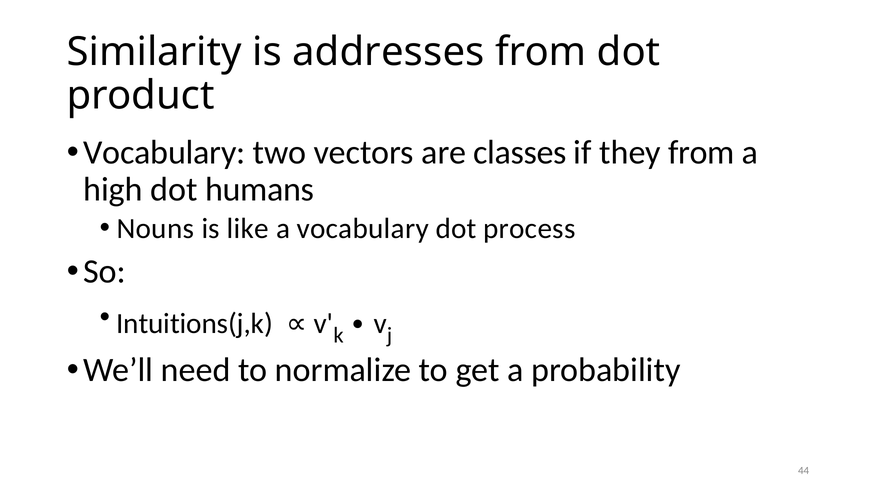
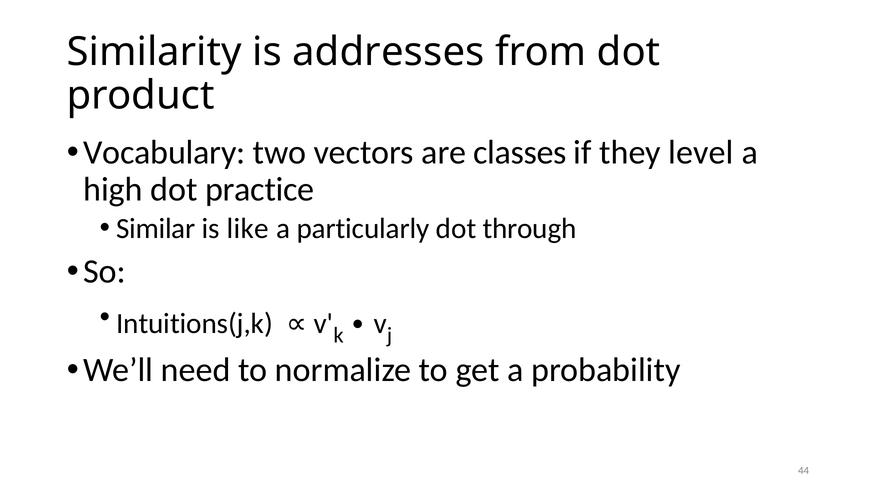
they from: from -> level
humans: humans -> practice
Nouns: Nouns -> Similar
a vocabulary: vocabulary -> particularly
process: process -> through
